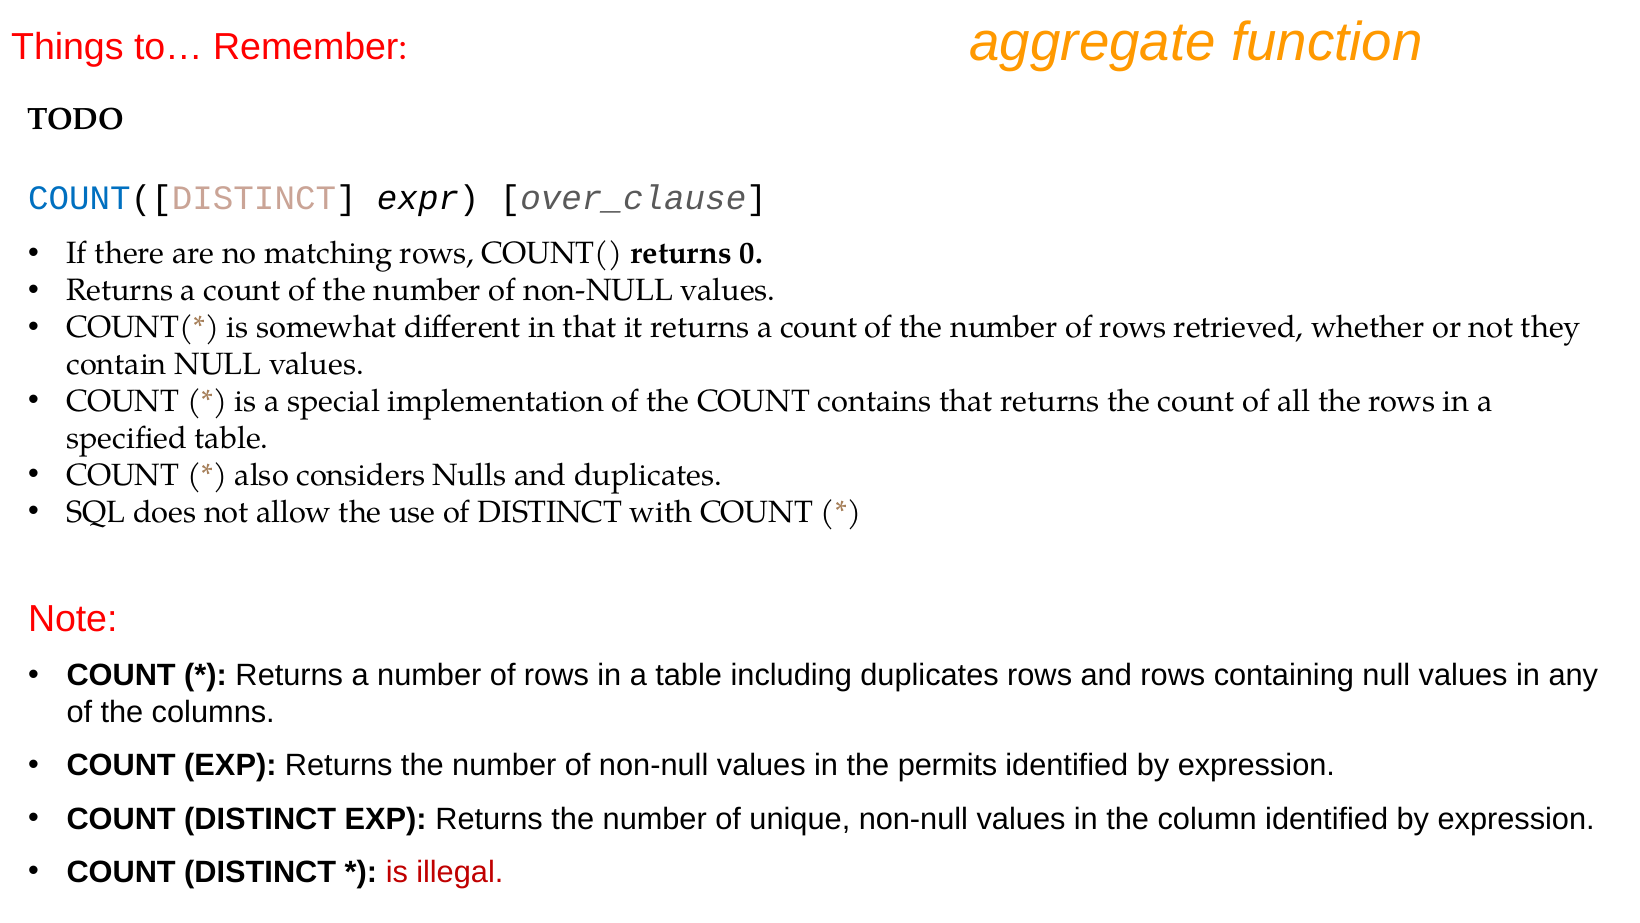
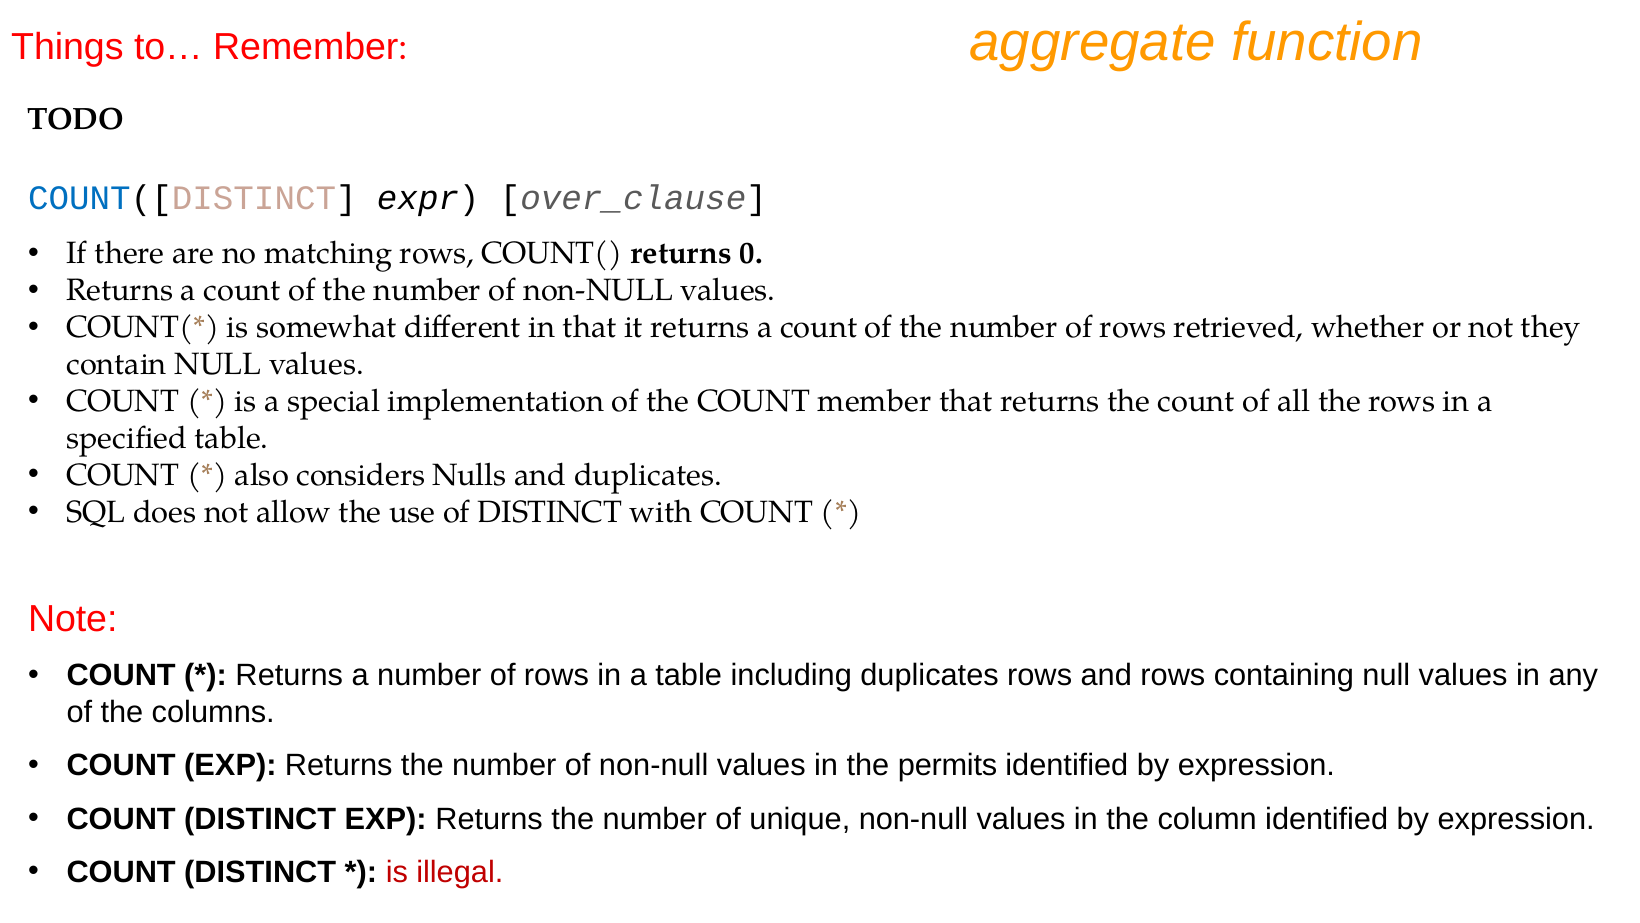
contains: contains -> member
